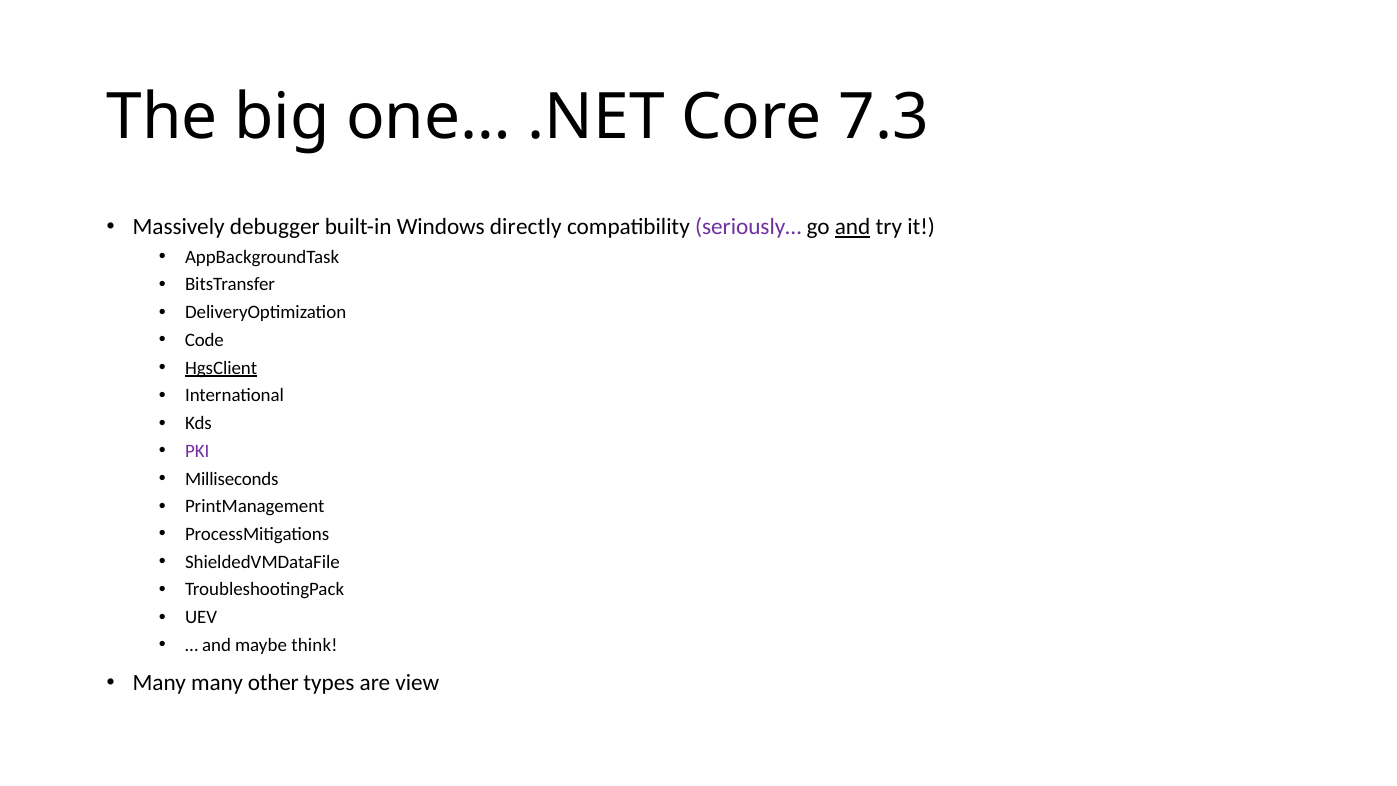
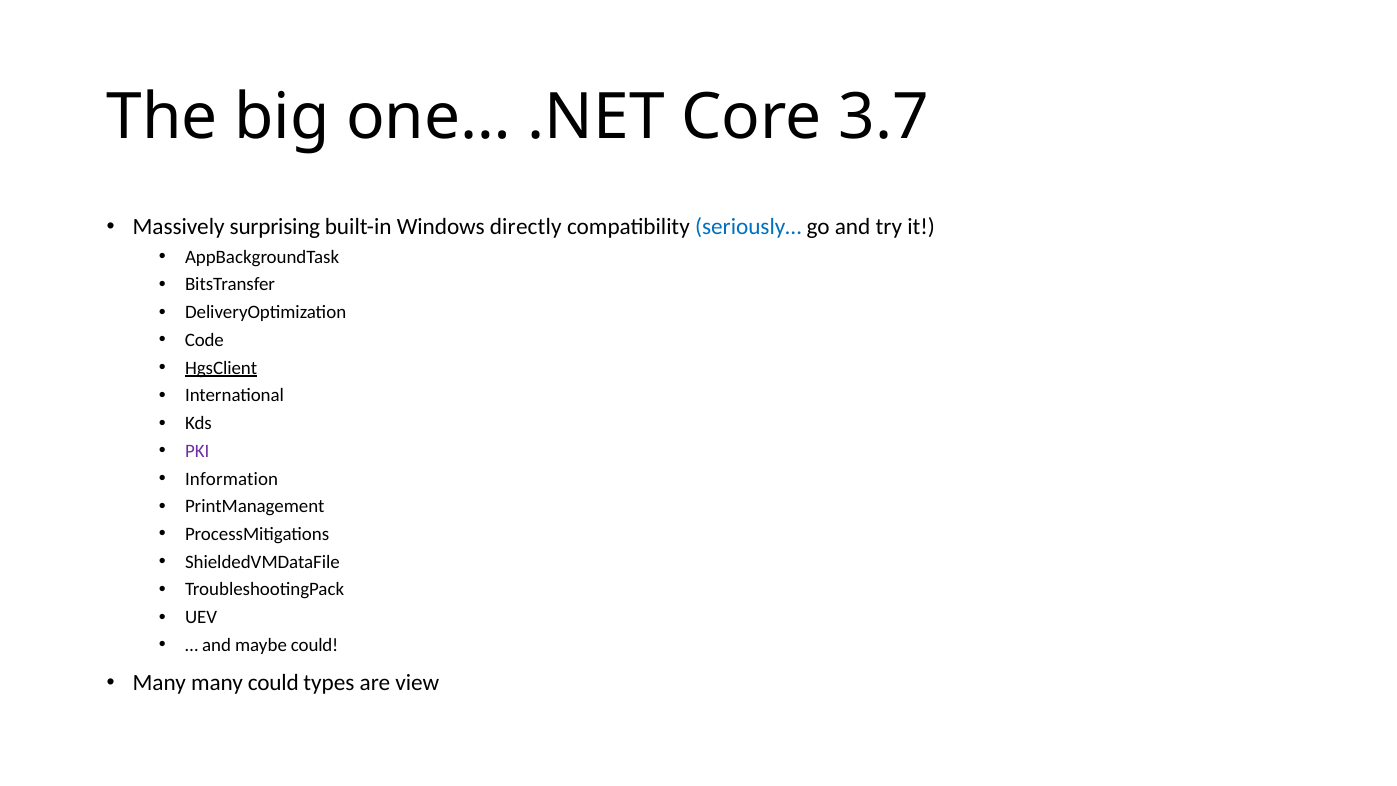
7.3: 7.3 -> 3.7
debugger: debugger -> surprising
seriously… colour: purple -> blue
and at (853, 227) underline: present -> none
Milliseconds: Milliseconds -> Information
maybe think: think -> could
many other: other -> could
